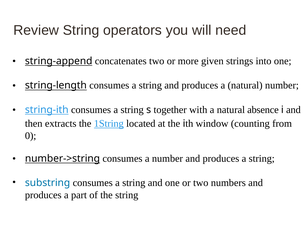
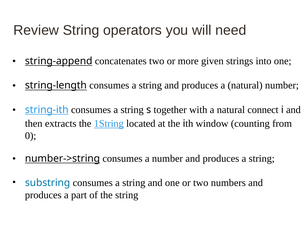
absence: absence -> connect
